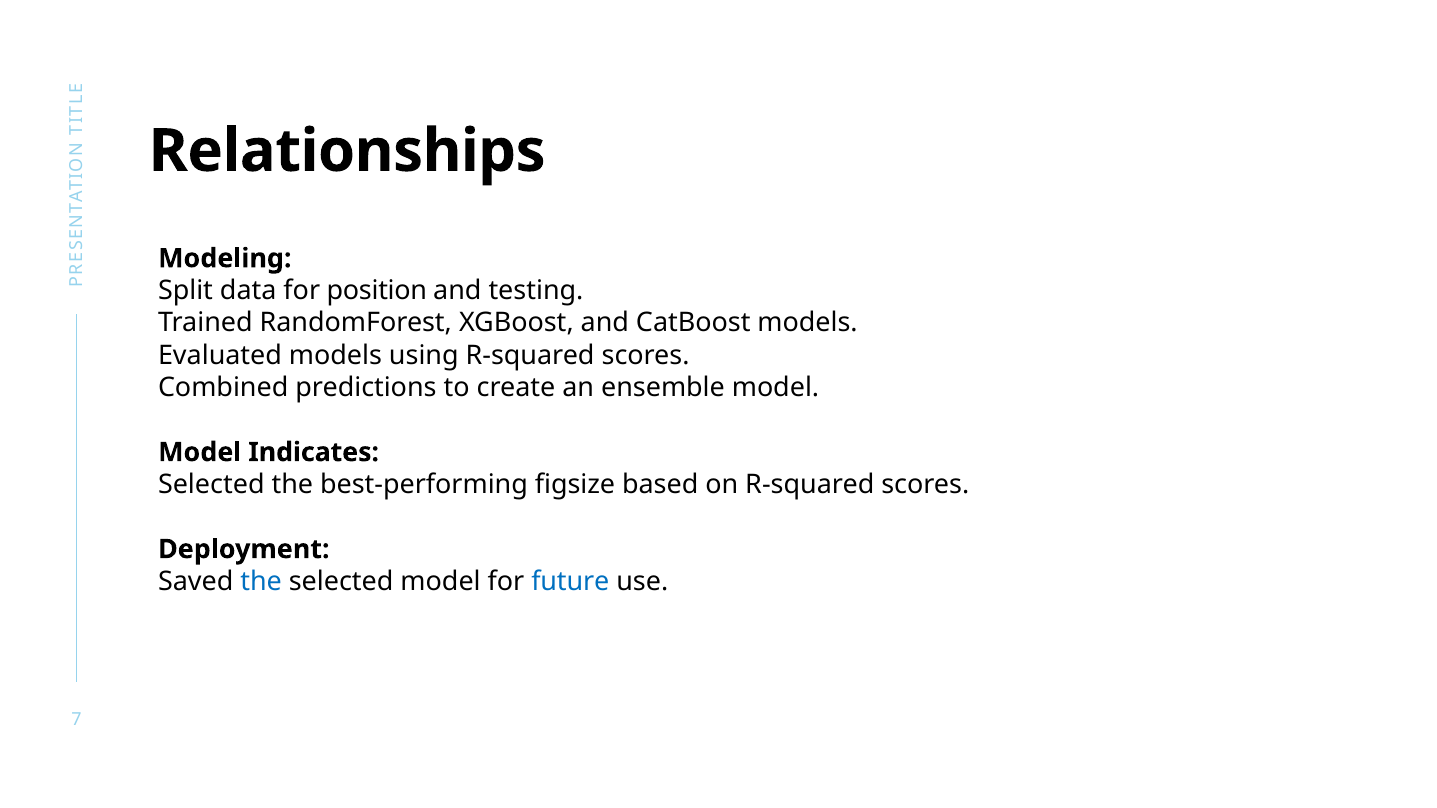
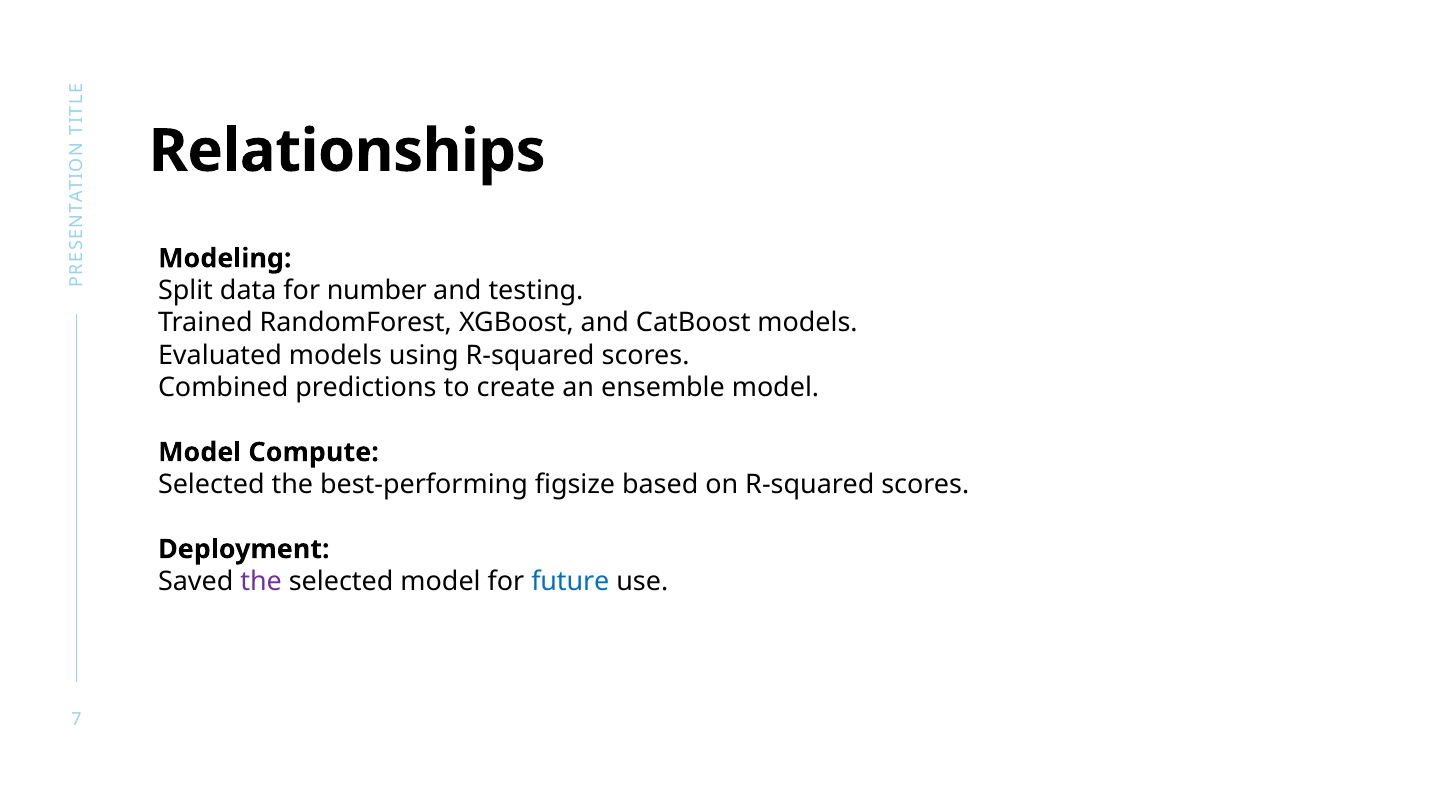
position: position -> number
Indicates: Indicates -> Compute
the at (261, 582) colour: blue -> purple
